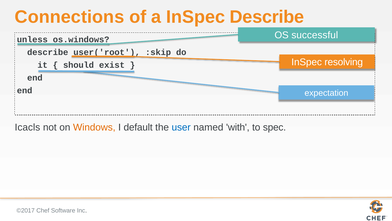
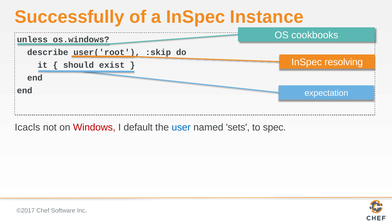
Connections: Connections -> Successfully
InSpec Describe: Describe -> Instance
successful: successful -> cookbooks
Windows colour: orange -> red
with: with -> sets
